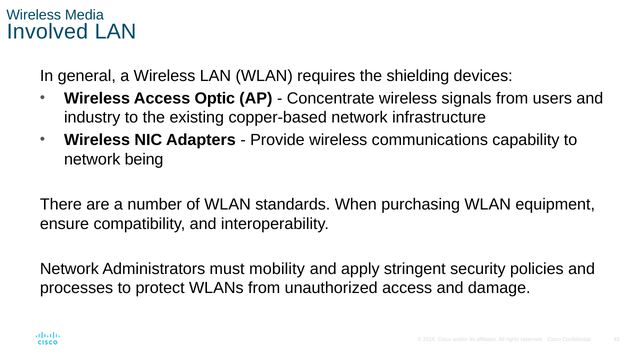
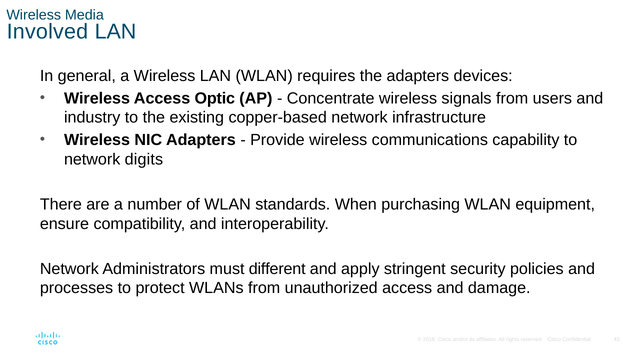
the shielding: shielding -> adapters
being: being -> digits
mobility: mobility -> different
